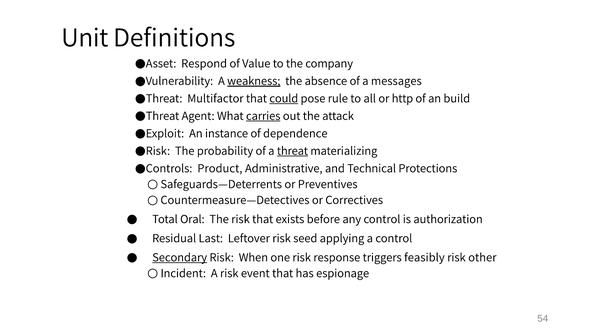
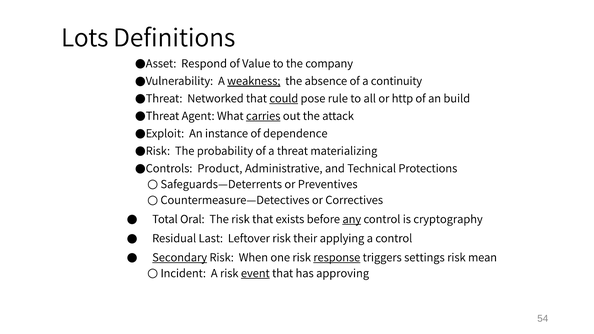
Unit: Unit -> Lots
messages: messages -> continuity
Multifactor: Multifactor -> Networked
threat underline: present -> none
any underline: none -> present
authorization: authorization -> cryptography
seed: seed -> their
response underline: none -> present
feasibly: feasibly -> settings
other: other -> mean
event underline: none -> present
espionage: espionage -> approving
